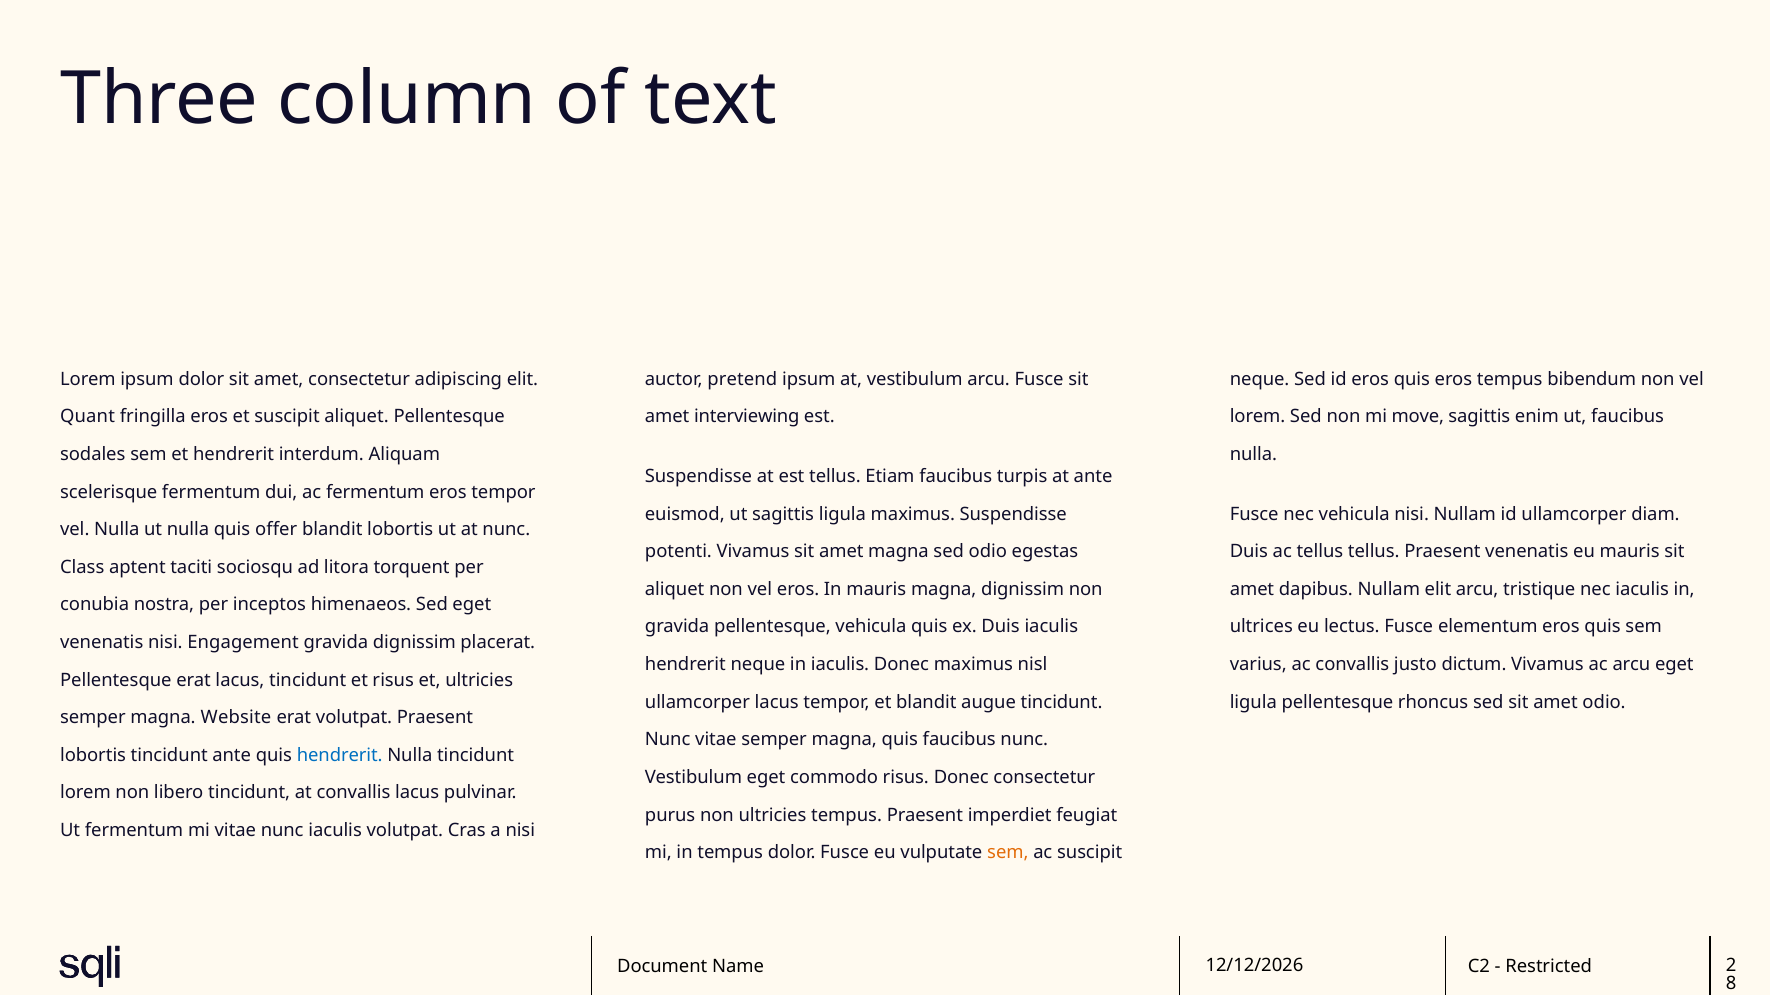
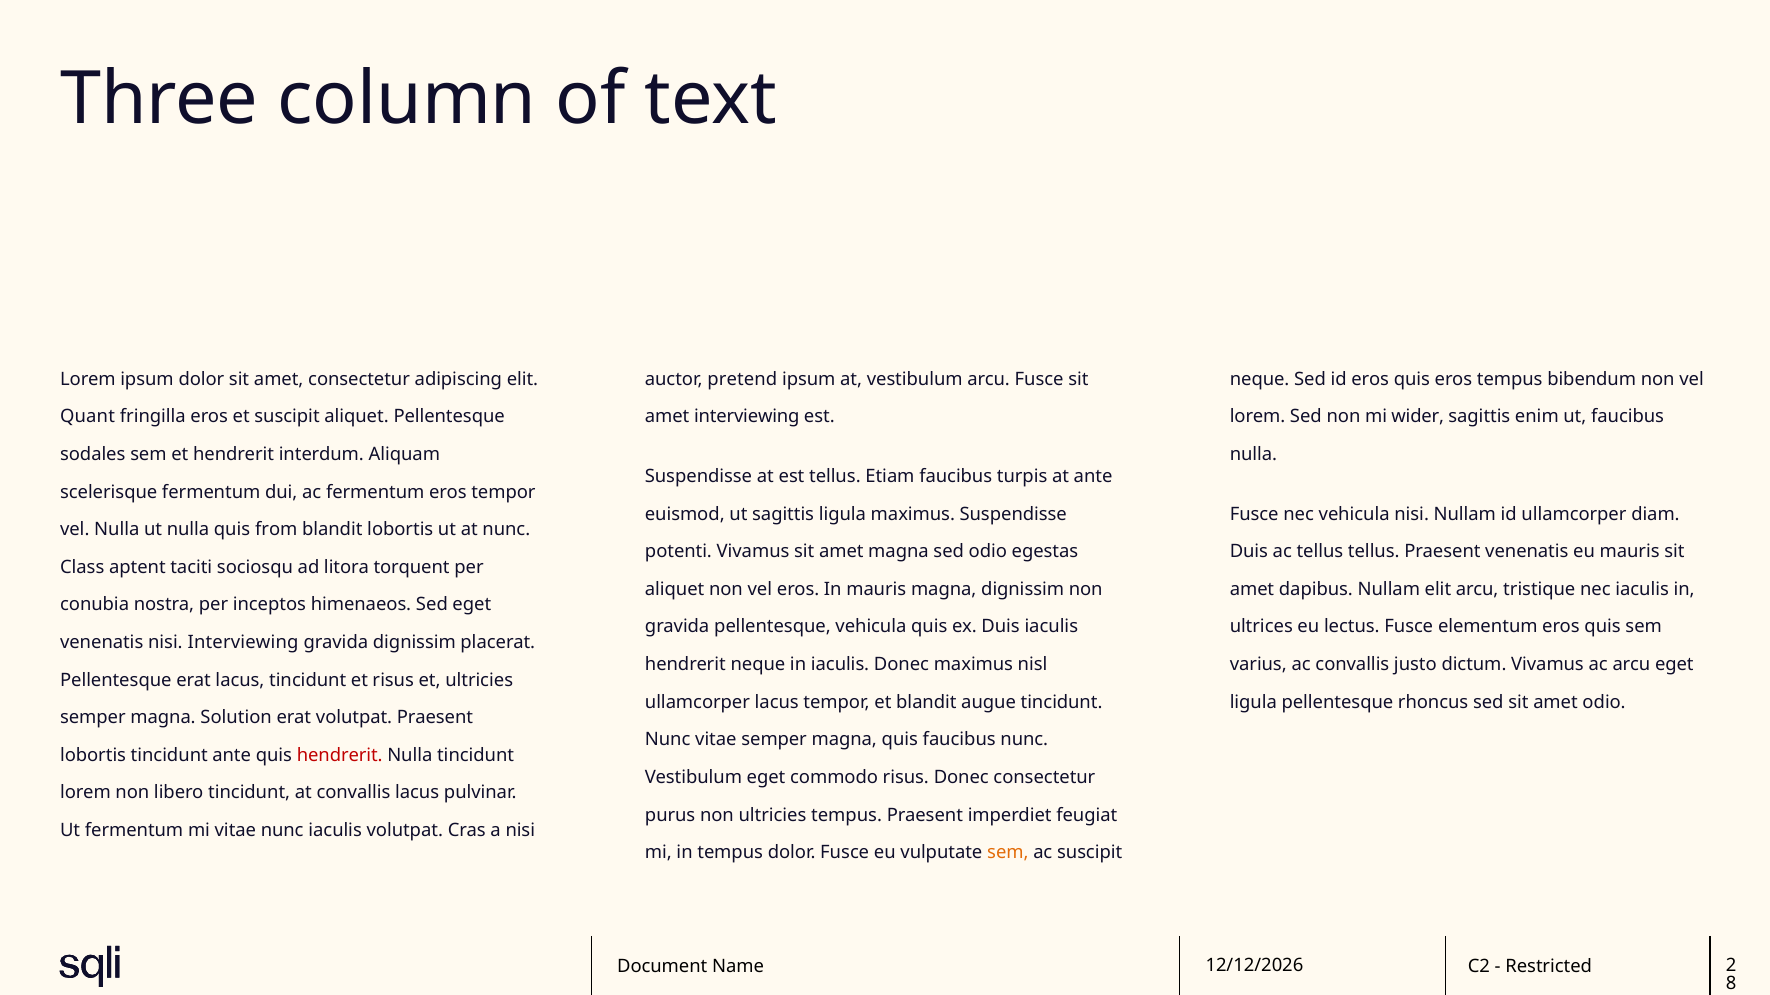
move: move -> wider
offer: offer -> from
nisi Engagement: Engagement -> Interviewing
Website: Website -> Solution
hendrerit at (340, 756) colour: blue -> red
